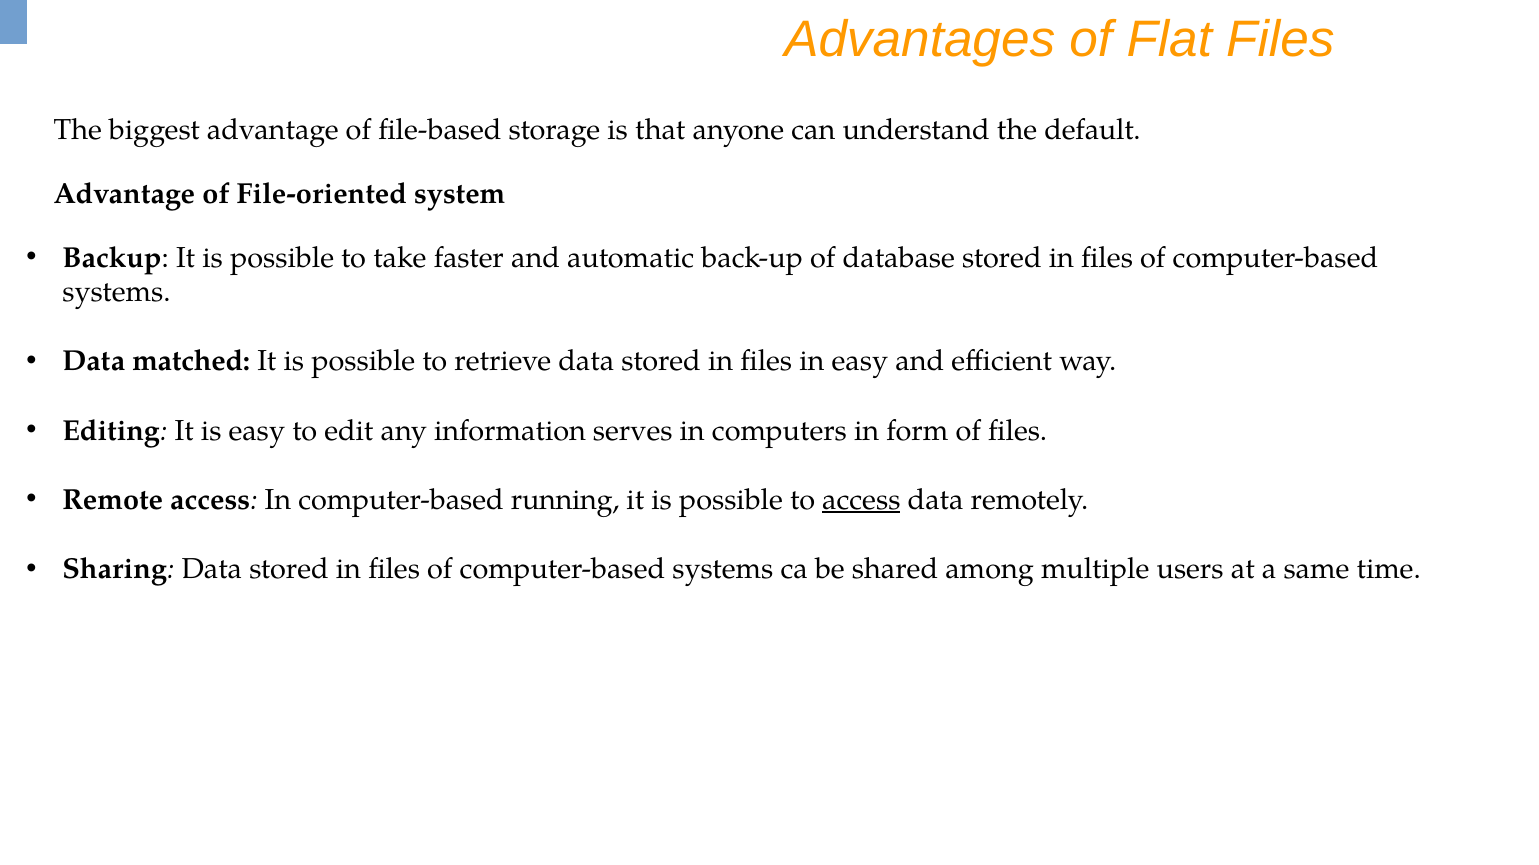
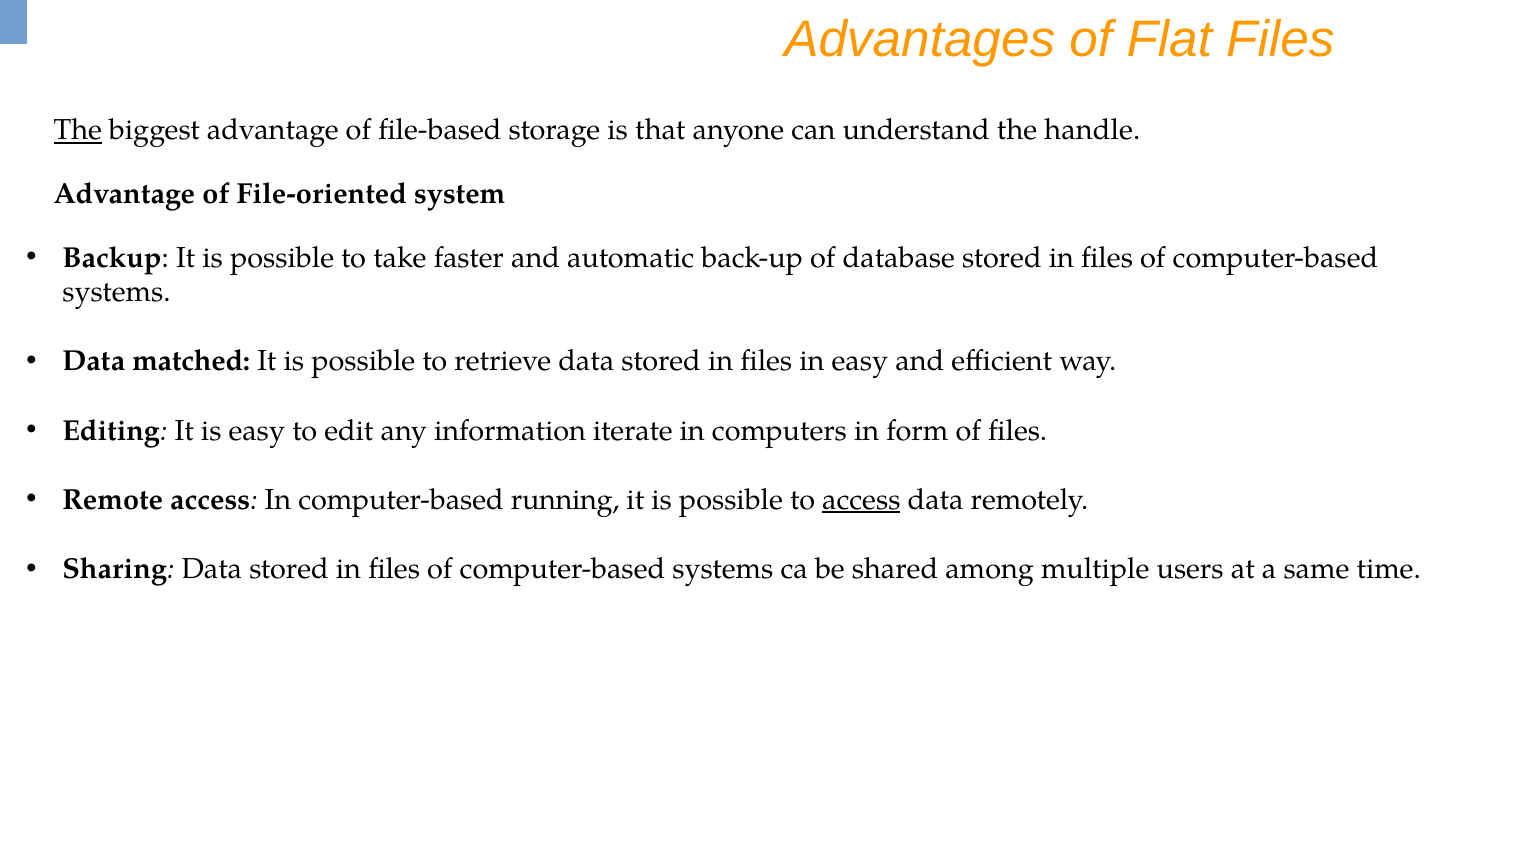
The at (78, 131) underline: none -> present
default: default -> handle
serves: serves -> iterate
